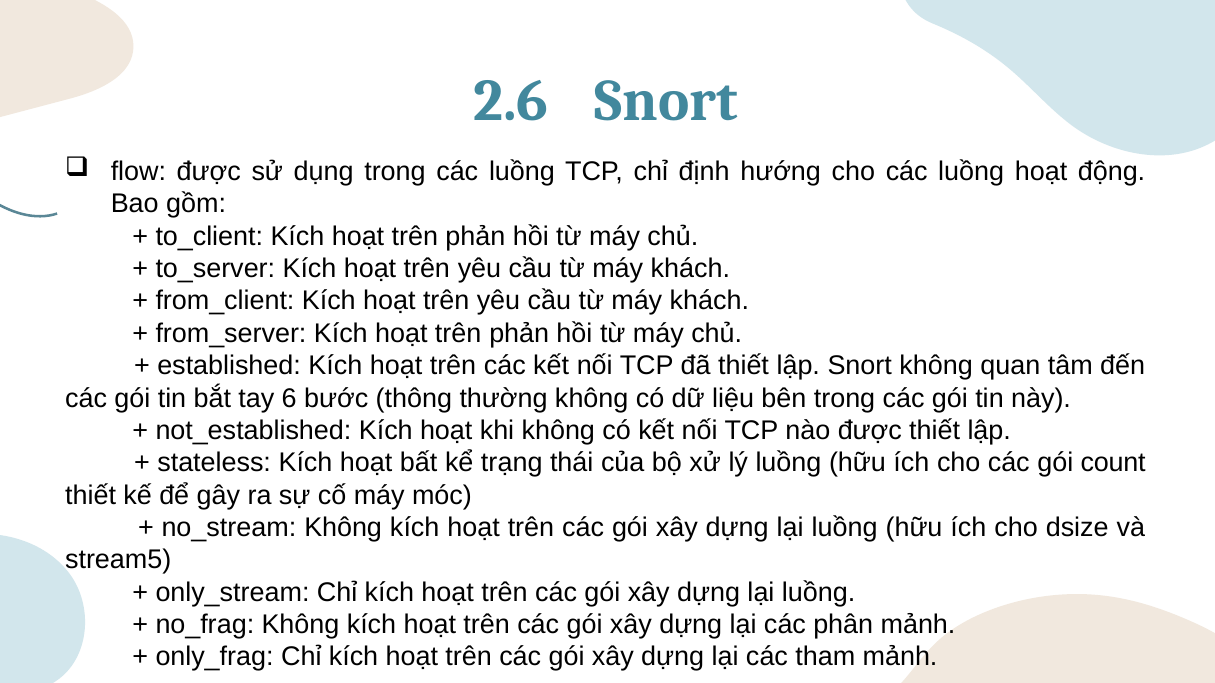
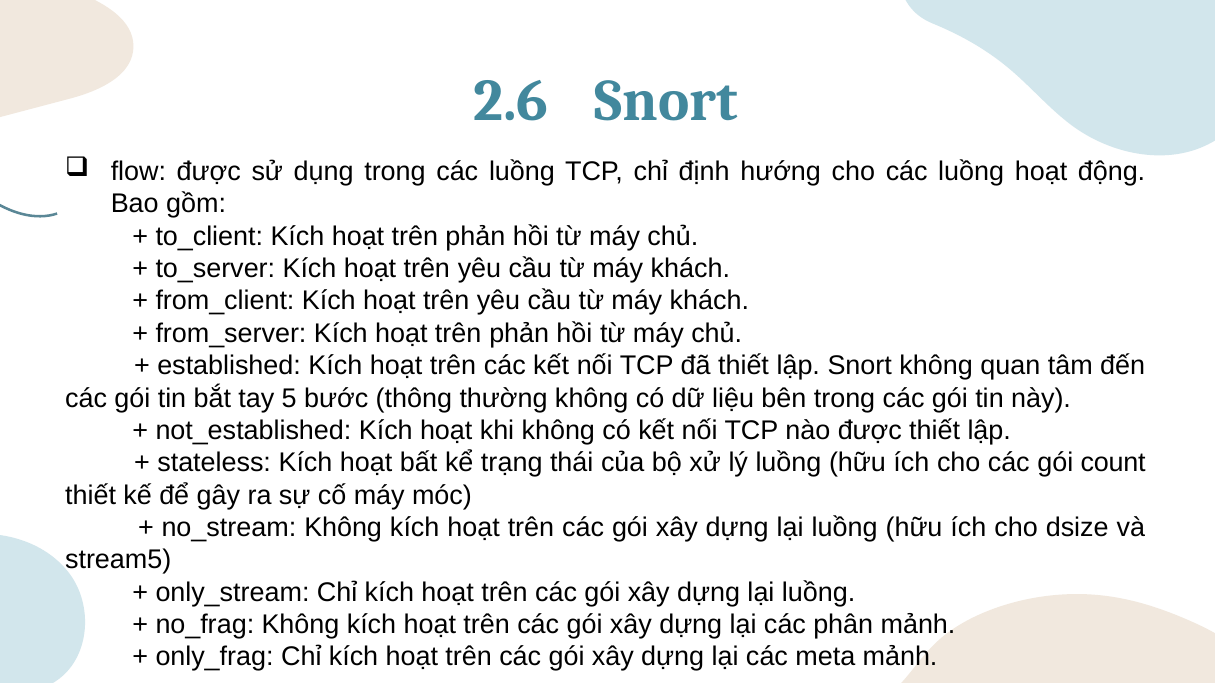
6: 6 -> 5
tham: tham -> meta
